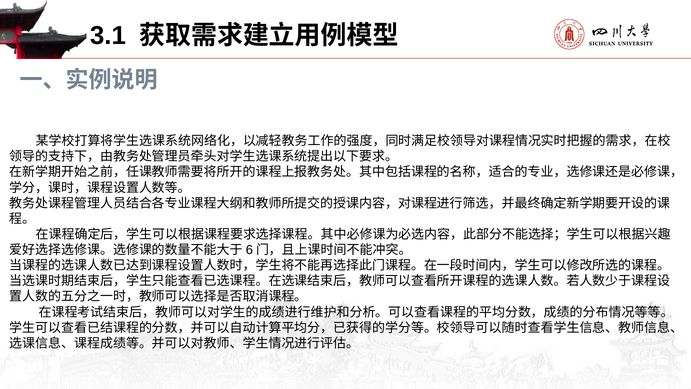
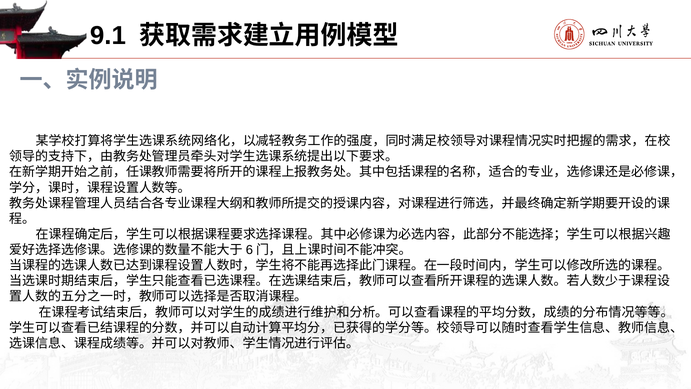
3.1: 3.1 -> 9.1
